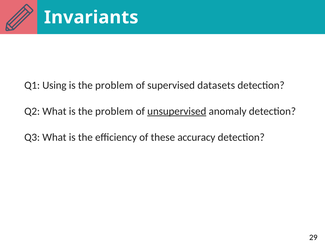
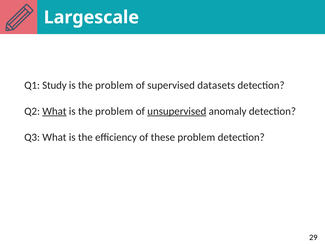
Invariants: Invariants -> Largescale
Using: Using -> Study
What at (54, 111) underline: none -> present
these accuracy: accuracy -> problem
